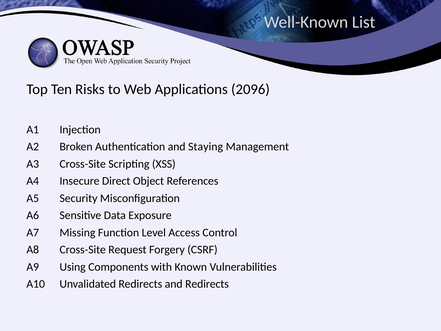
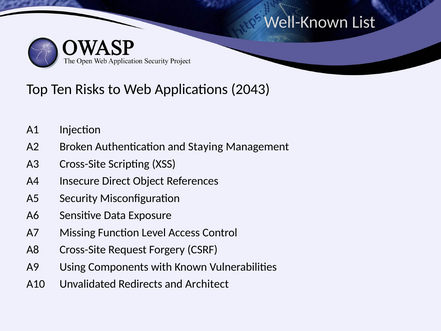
2096: 2096 -> 2043
and Redirects: Redirects -> Architect
